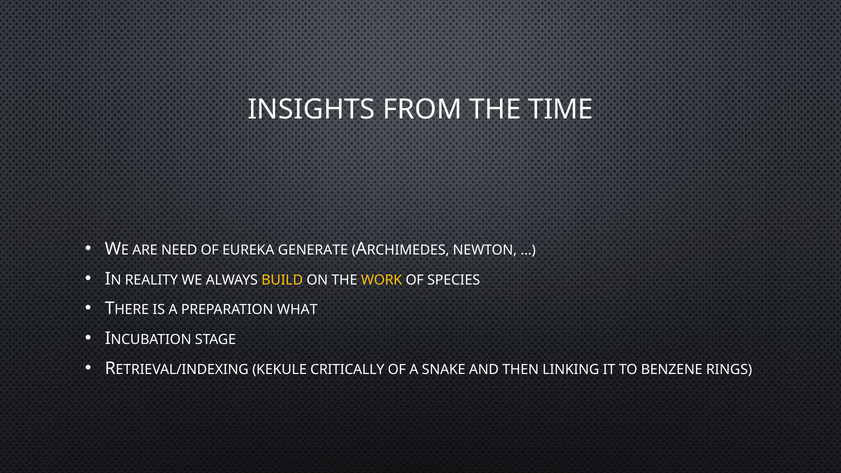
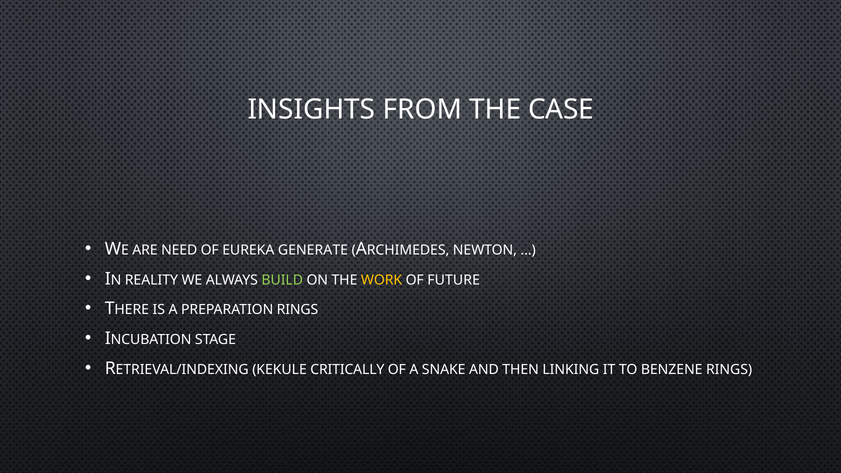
TIME: TIME -> CASE
BUILD colour: yellow -> light green
SPECIES: SPECIES -> FUTURE
PREPARATION WHAT: WHAT -> RINGS
